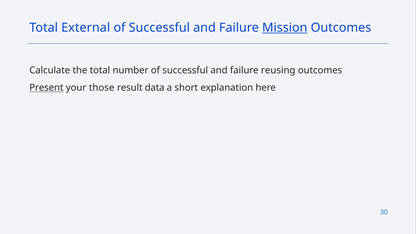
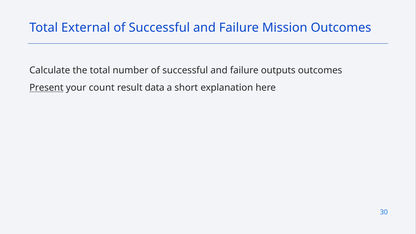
Mission underline: present -> none
reusing: reusing -> outputs
those: those -> count
